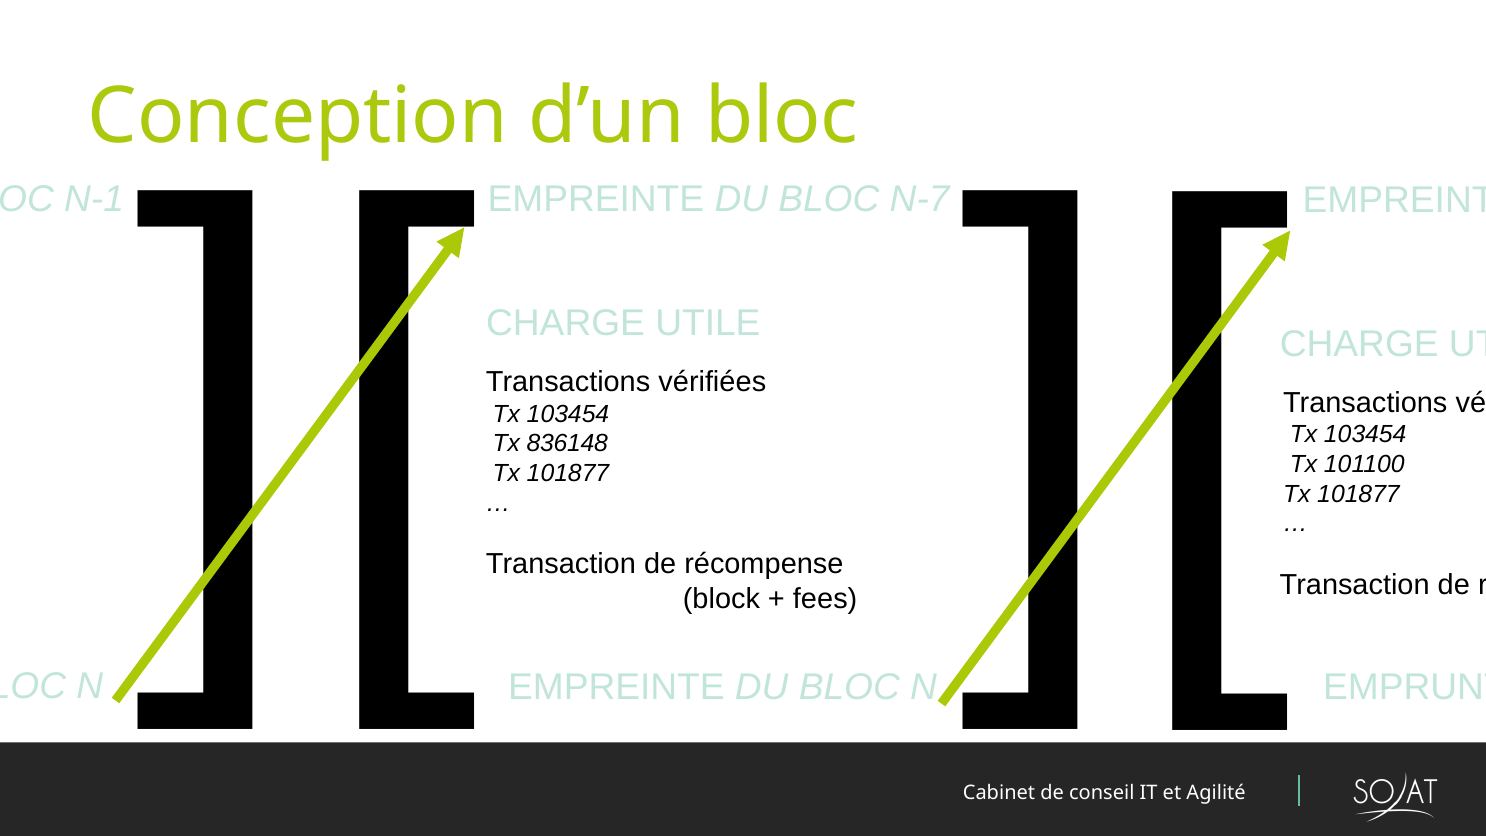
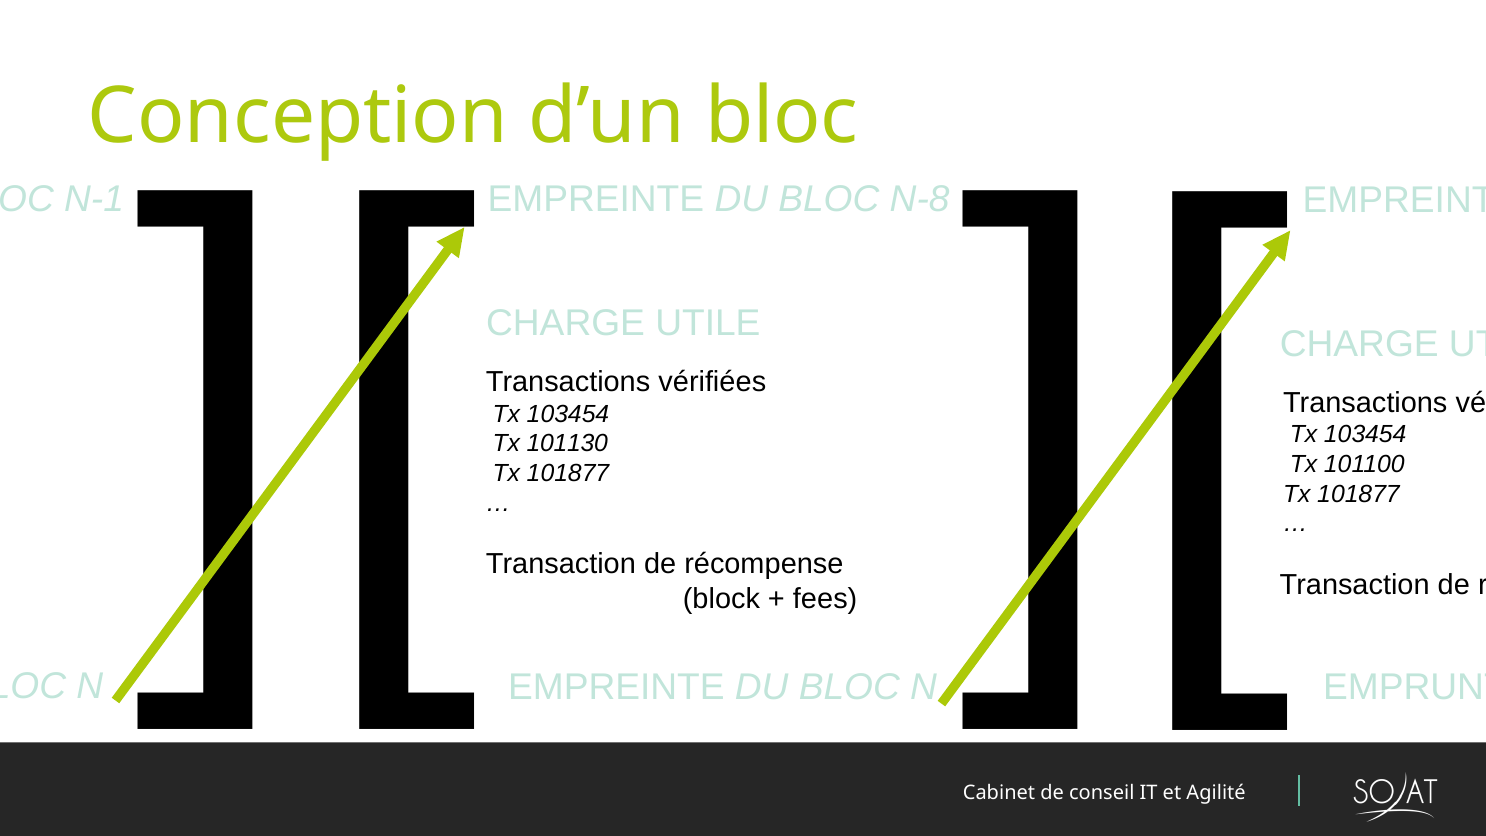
N-7: N-7 -> N-8
836148: 836148 -> 101130
